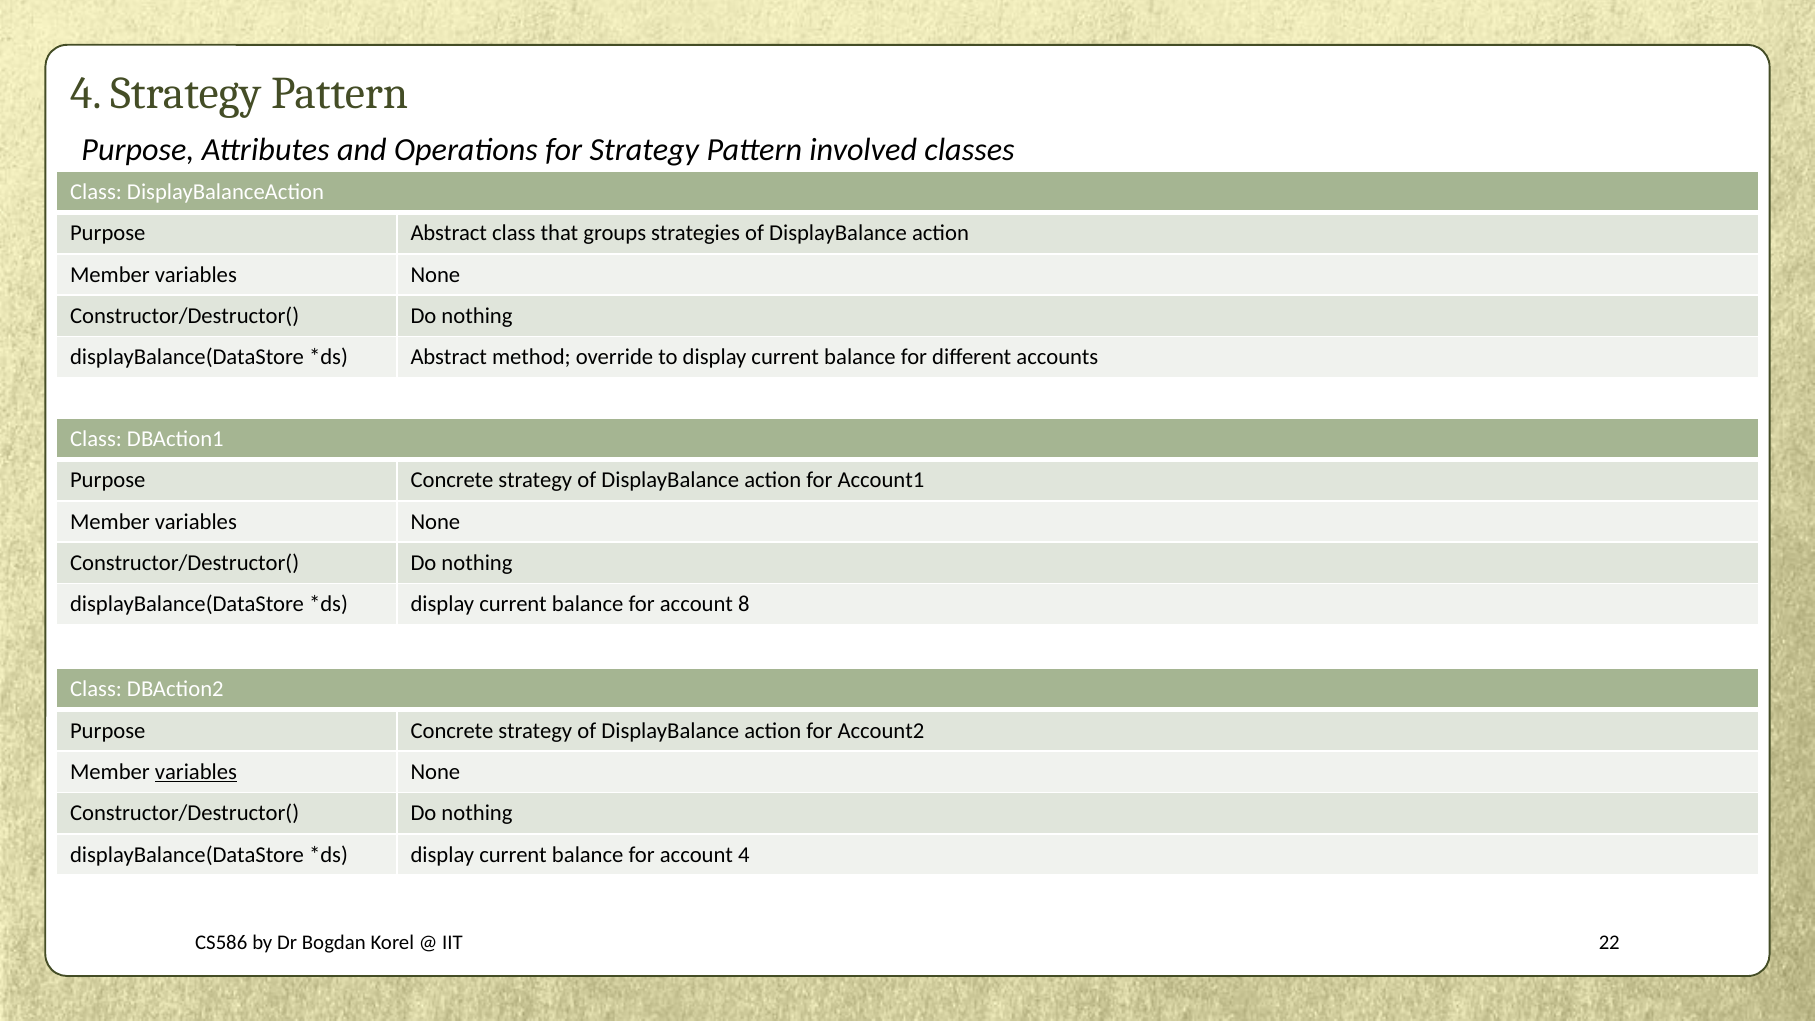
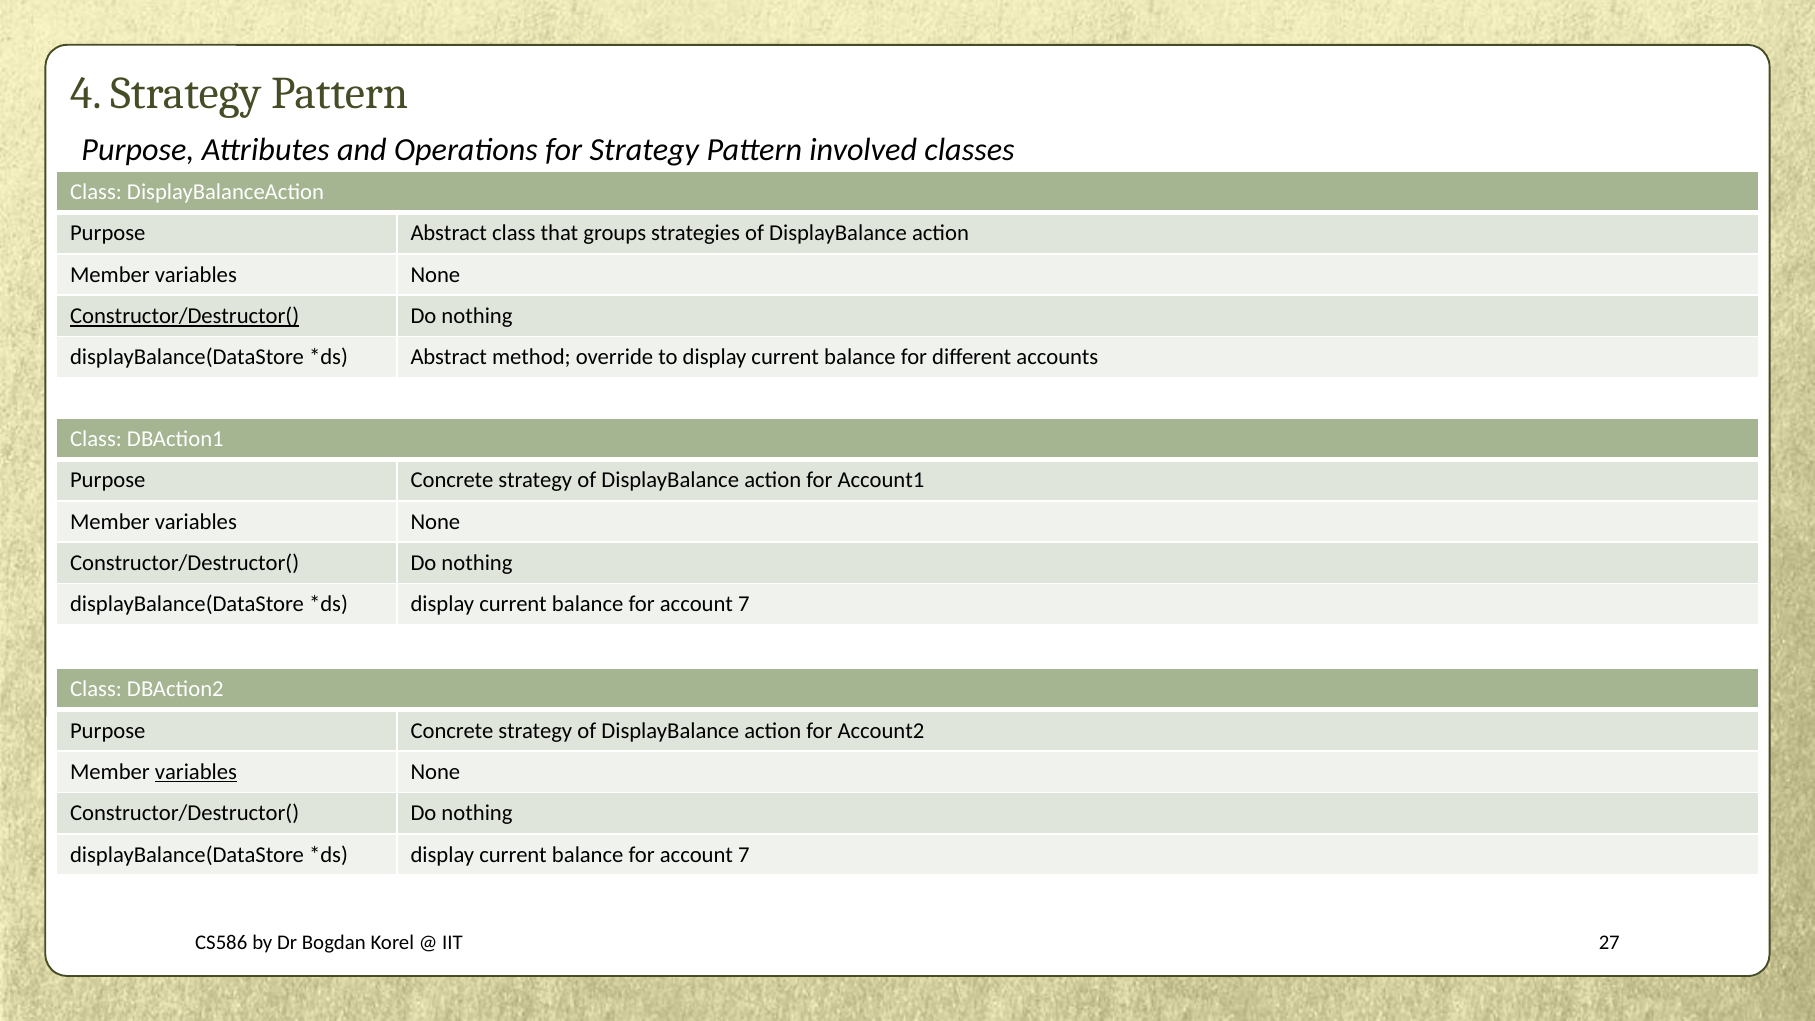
Constructor/Destructor( at (185, 316) underline: none -> present
8 at (744, 604): 8 -> 7
4 at (744, 855): 4 -> 7
22: 22 -> 27
